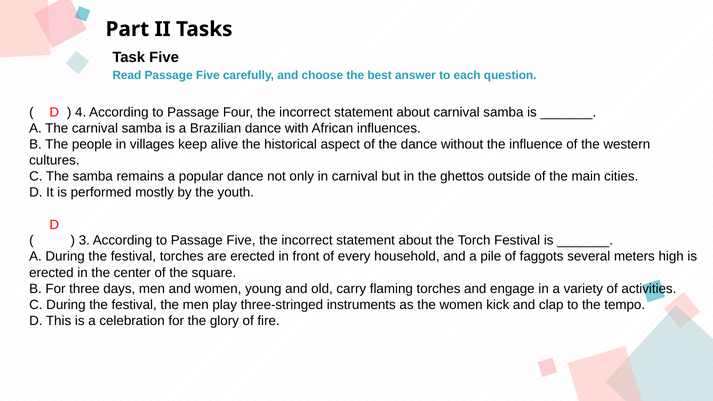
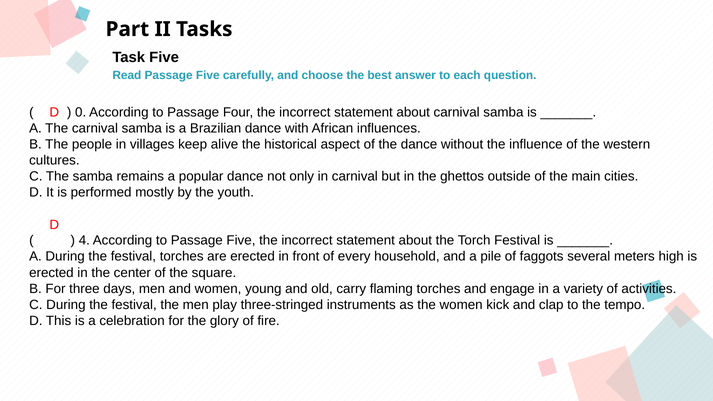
4: 4 -> 0
3: 3 -> 4
